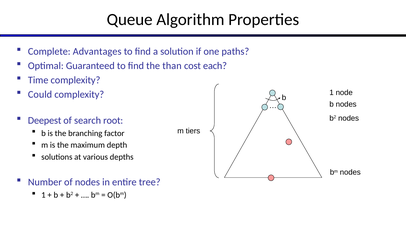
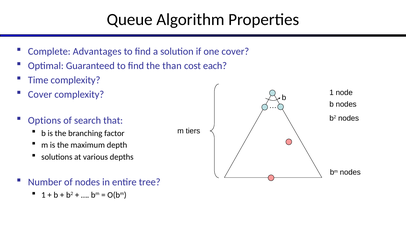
one paths: paths -> cover
Could at (40, 94): Could -> Cover
Deepest: Deepest -> Options
root: root -> that
